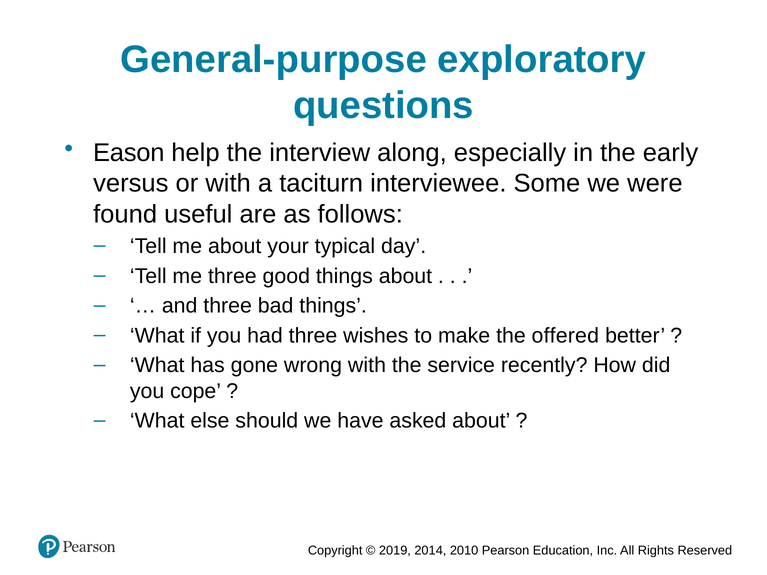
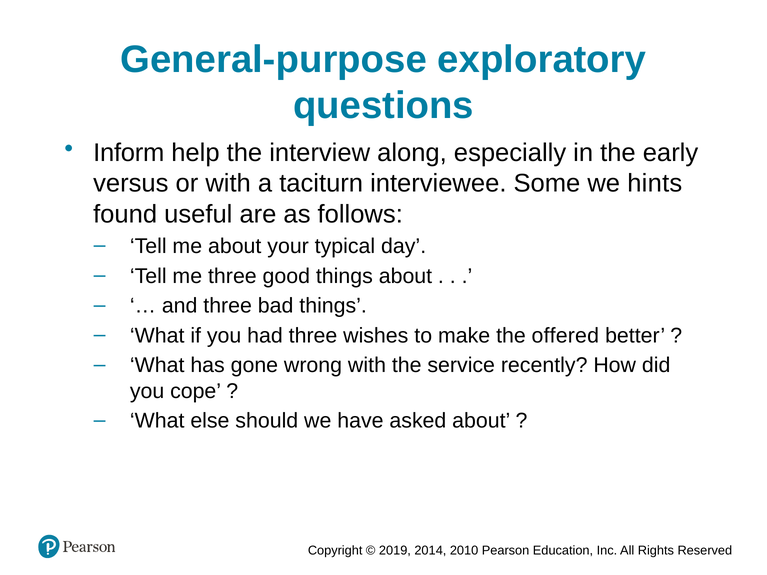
Eason: Eason -> Inform
were: were -> hints
